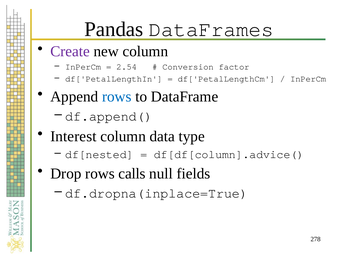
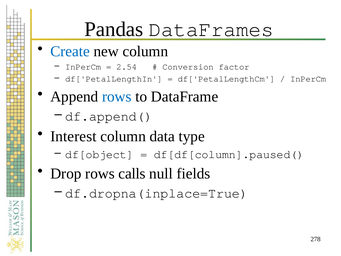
Create colour: purple -> blue
df[nested: df[nested -> df[object
df[df[column].advice(: df[df[column].advice( -> df[df[column].paused(
